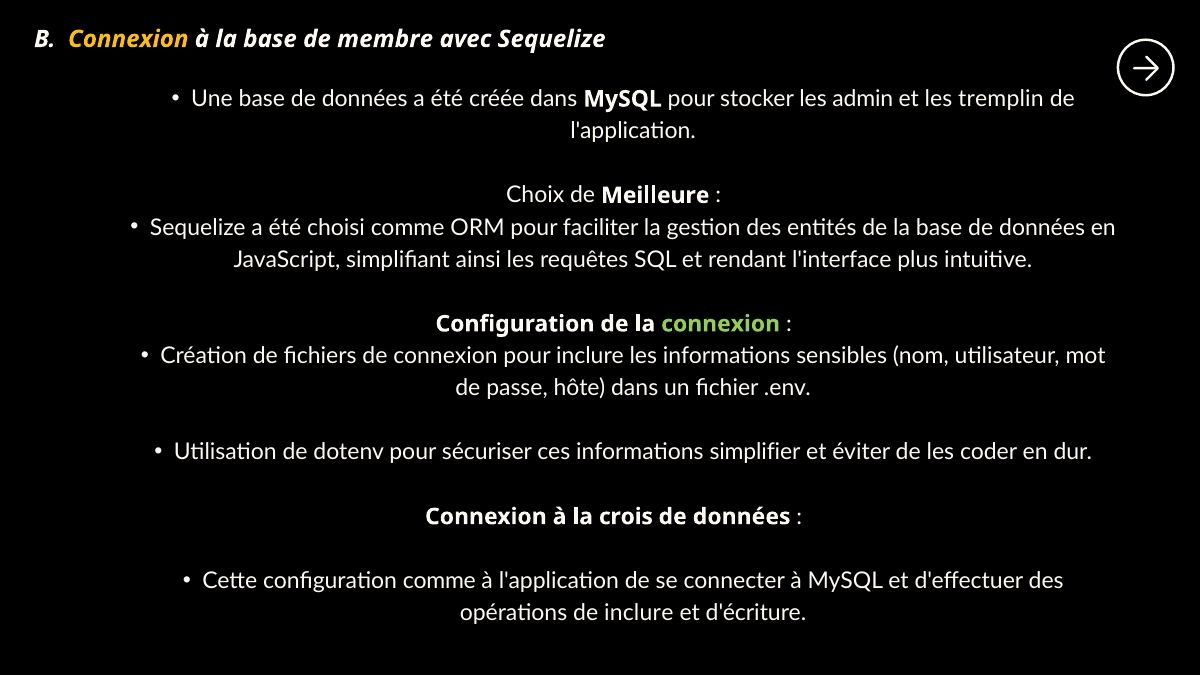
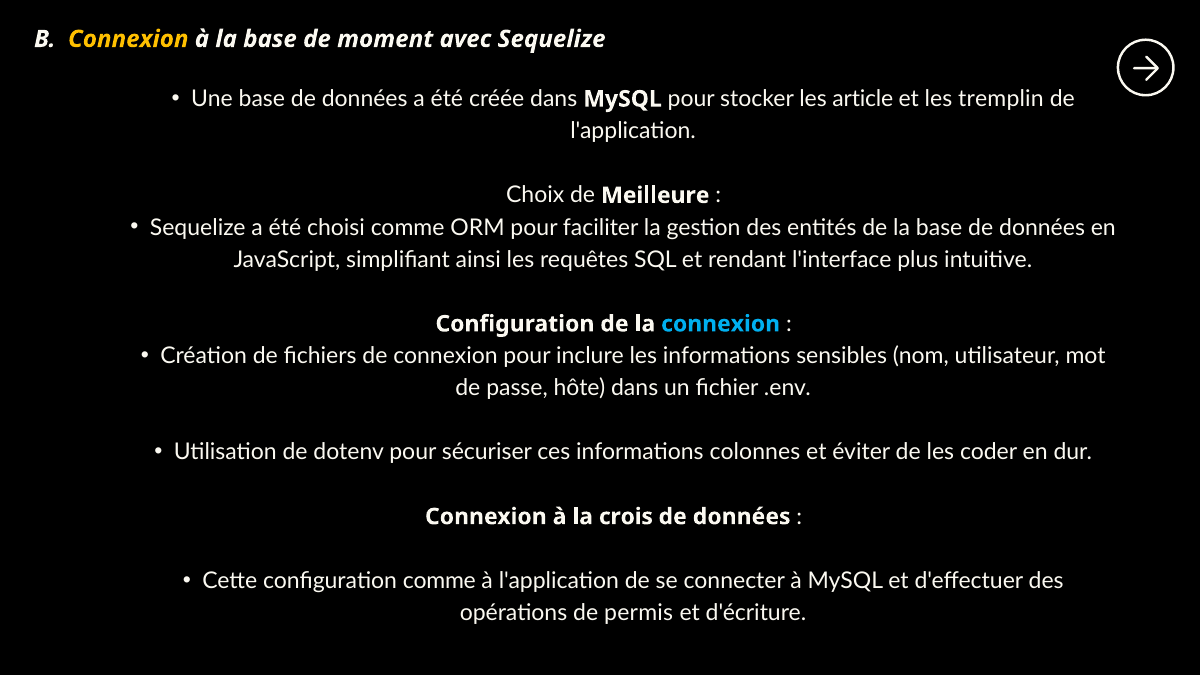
membre: membre -> moment
admin: admin -> article
connexion at (721, 324) colour: light green -> light blue
simplifier: simplifier -> colonnes
de inclure: inclure -> permis
